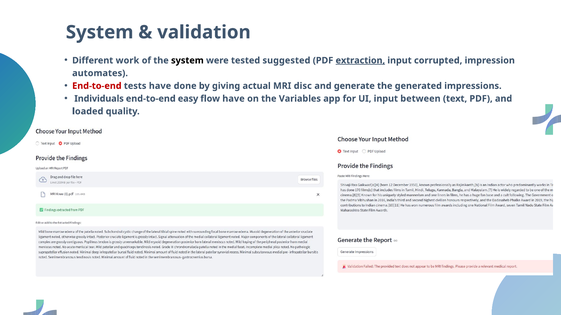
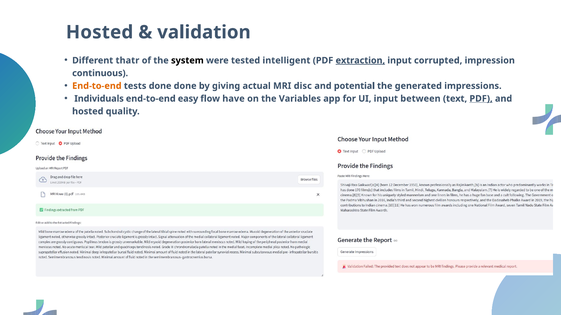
System at (100, 32): System -> Hosted
work: work -> thatr
suggested: suggested -> intelligent
automates: automates -> continuous
End-to-end at (97, 86) colour: red -> orange
tests have: have -> done
generate: generate -> potential
PDF at (481, 99) underline: none -> present
loaded at (88, 112): loaded -> hosted
